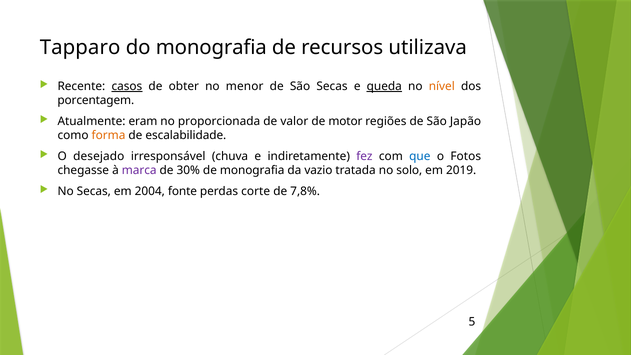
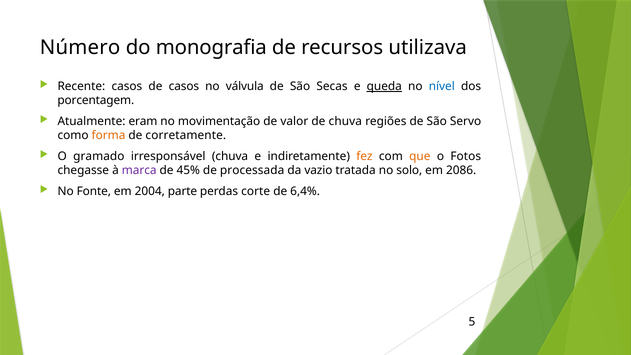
Tapparo: Tapparo -> Número
casos at (127, 86) underline: present -> none
de obter: obter -> casos
menor: menor -> válvula
nível colour: orange -> blue
proporcionada: proporcionada -> movimentação
de motor: motor -> chuva
Japão: Japão -> Servo
escalabilidade: escalabilidade -> corretamente
desejado: desejado -> gramado
fez colour: purple -> orange
que colour: blue -> orange
30%: 30% -> 45%
de monografia: monografia -> processada
2019: 2019 -> 2086
No Secas: Secas -> Fonte
fonte: fonte -> parte
7,8%: 7,8% -> 6,4%
